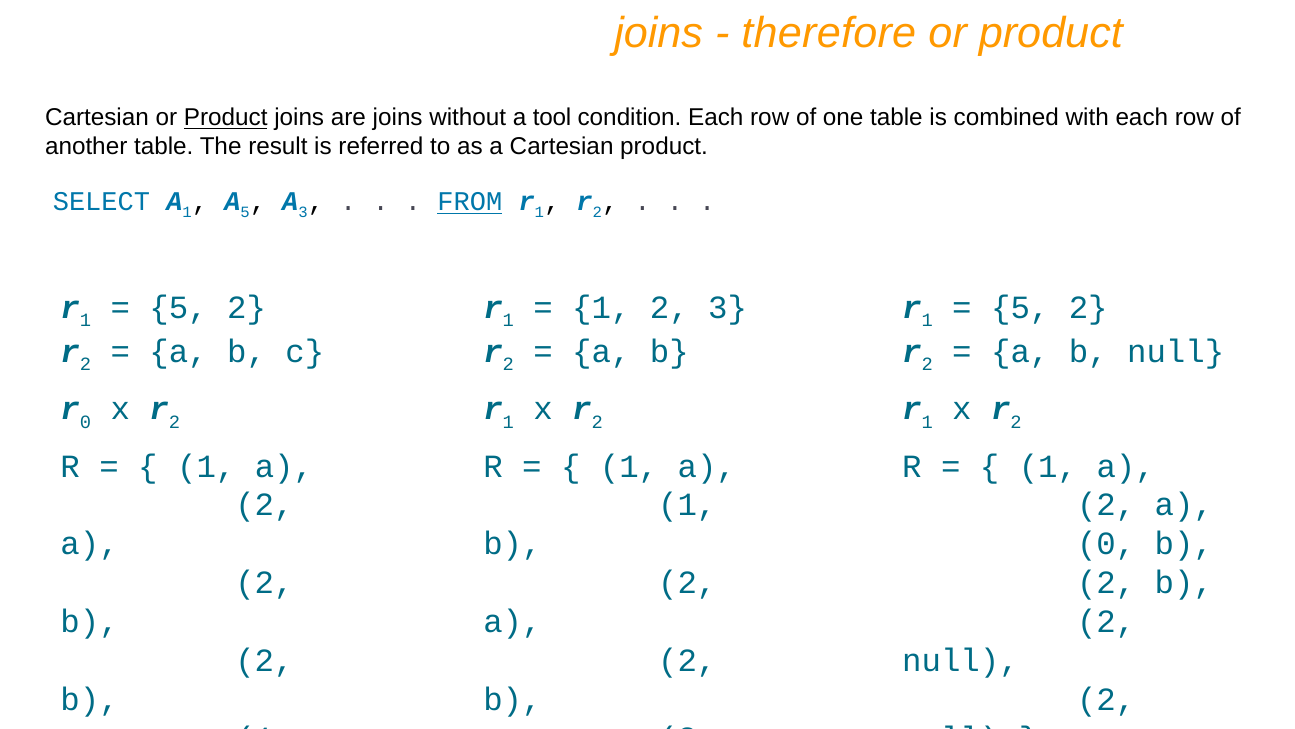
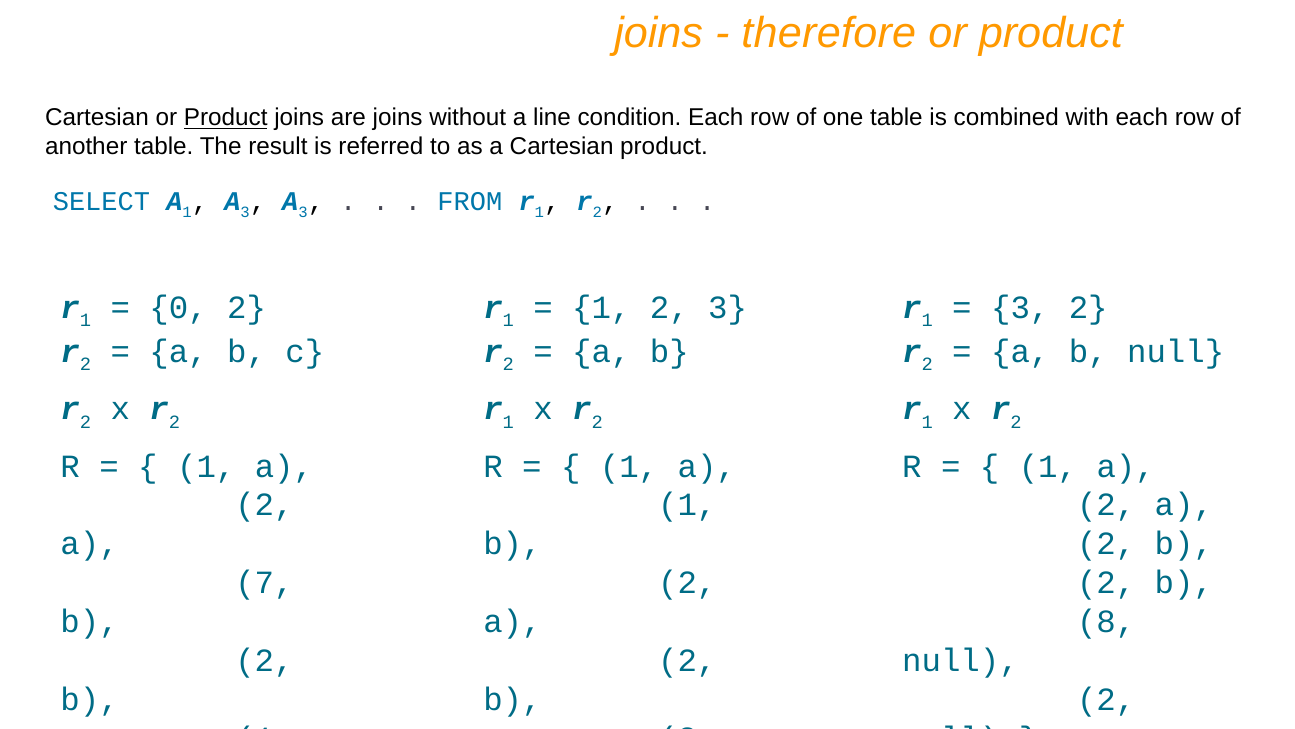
tool: tool -> line
5 at (245, 212): 5 -> 3
FROM underline: present -> none
5 at (179, 308): 5 -> 0
5 at (1020, 308): 5 -> 3
0 at (86, 422): 0 -> 2
0 at (1106, 544): 0 -> 2
2 at (264, 583): 2 -> 7
2 at (1106, 621): 2 -> 8
